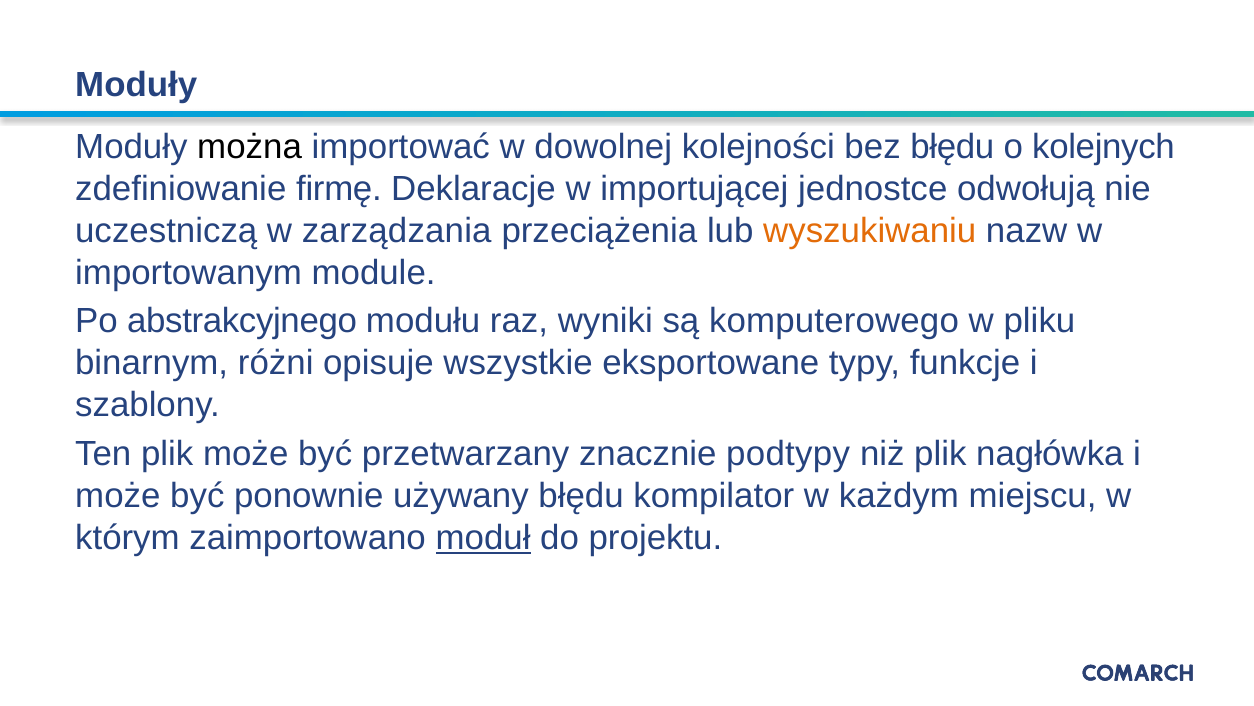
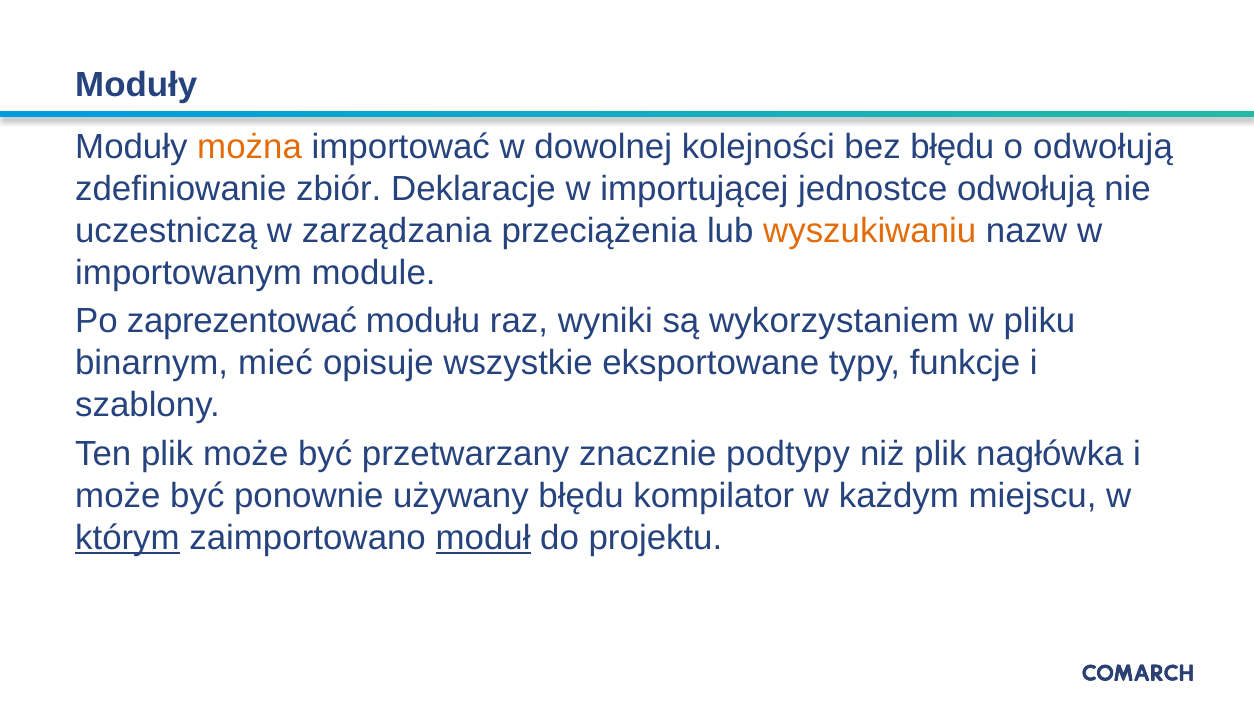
można colour: black -> orange
o kolejnych: kolejnych -> odwołują
firmę: firmę -> zbiór
abstrakcyjnego: abstrakcyjnego -> zaprezentować
komputerowego: komputerowego -> wykorzystaniem
różni: różni -> mieć
którym underline: none -> present
